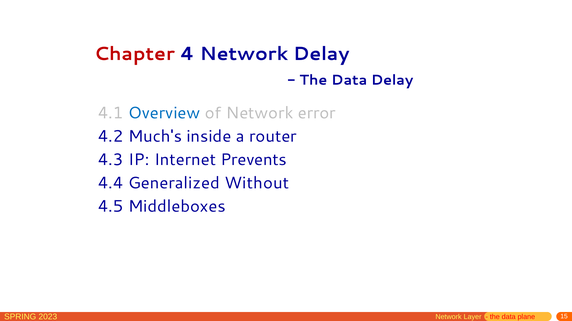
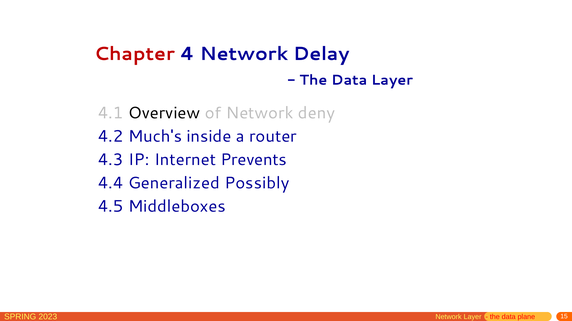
Data Delay: Delay -> Layer
Overview colour: blue -> black
error: error -> deny
Without: Without -> Possibly
